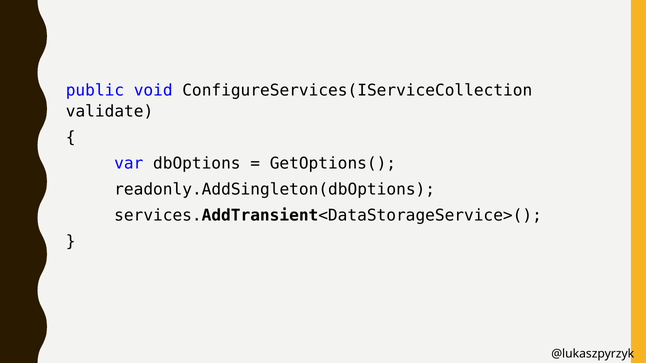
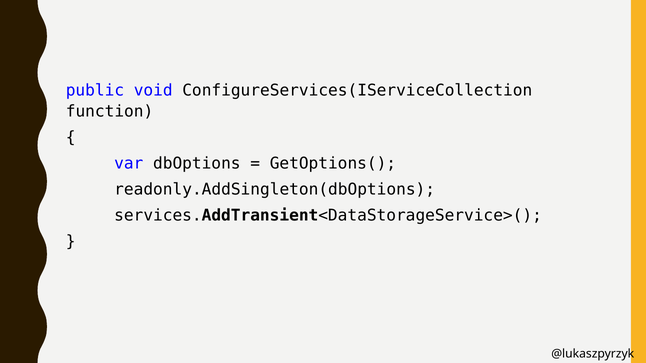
validate: validate -> function
